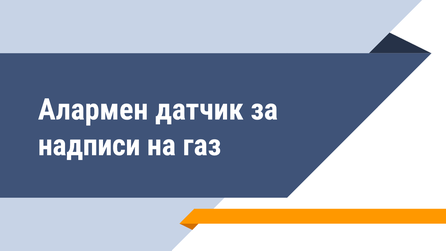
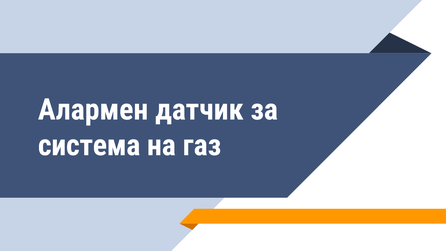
надписи: надписи -> система
